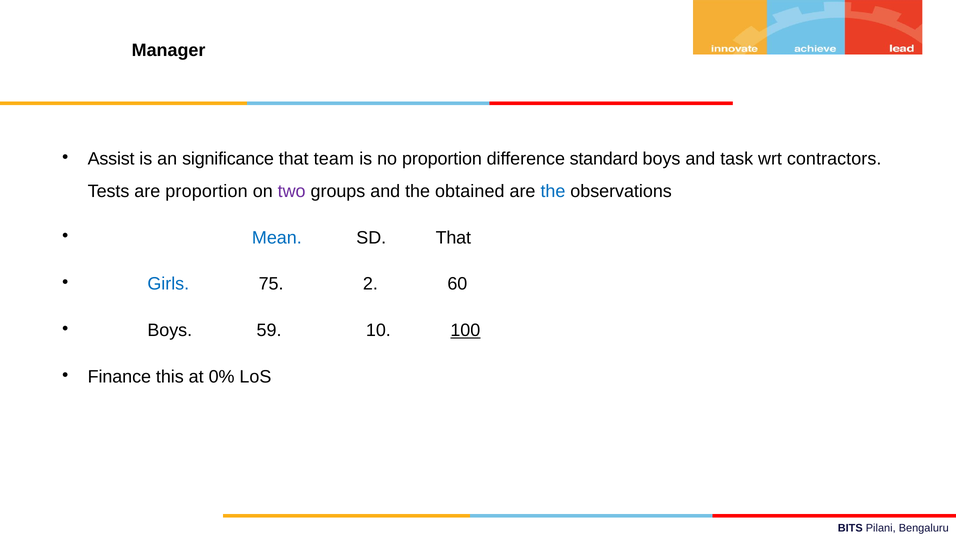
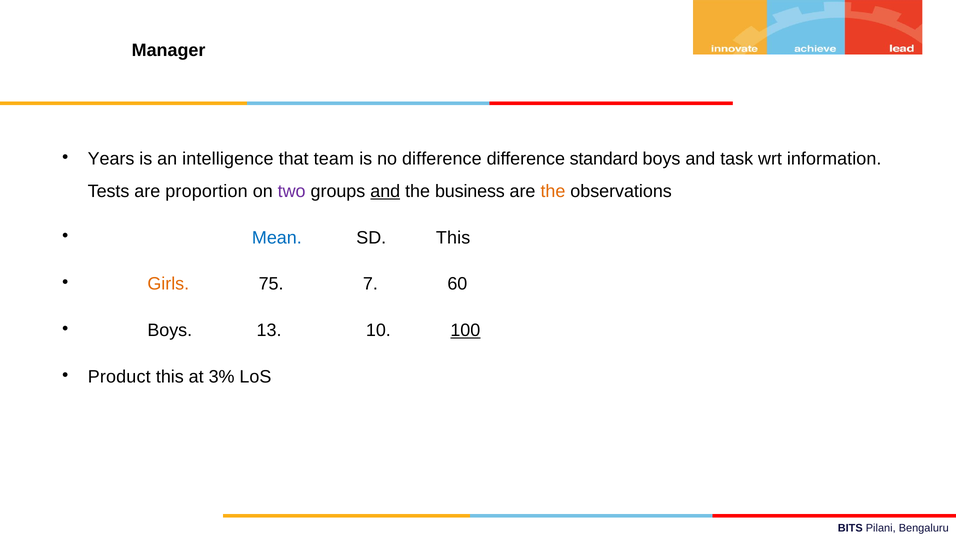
Assist: Assist -> Years
significance: significance -> intelligence
no proportion: proportion -> difference
contractors: contractors -> information
and at (385, 191) underline: none -> present
obtained: obtained -> business
the at (553, 191) colour: blue -> orange
SD That: That -> This
Girls colour: blue -> orange
2: 2 -> 7
59: 59 -> 13
Finance: Finance -> Product
0%: 0% -> 3%
